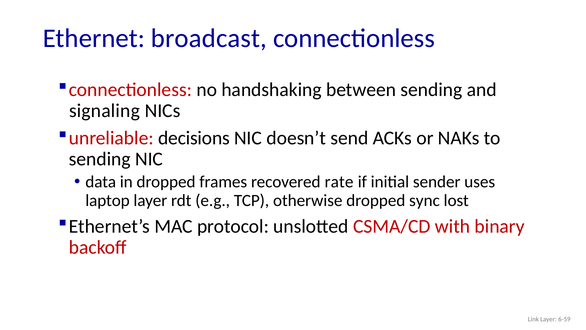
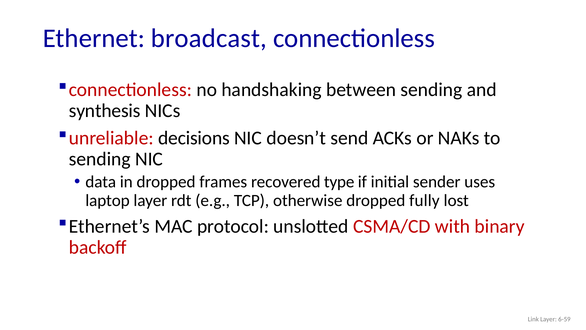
signaling: signaling -> synthesis
rate: rate -> type
sync: sync -> fully
